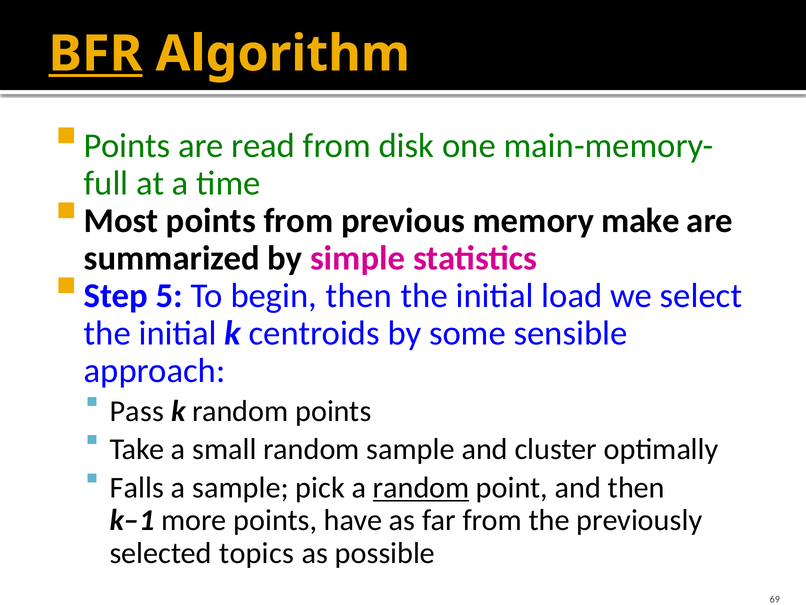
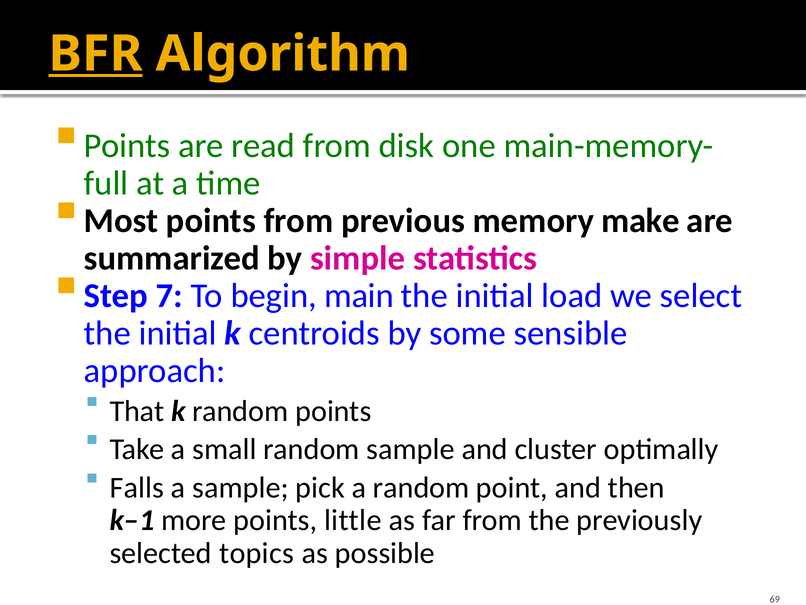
5: 5 -> 7
begin then: then -> main
Pass: Pass -> That
random at (421, 487) underline: present -> none
have: have -> little
